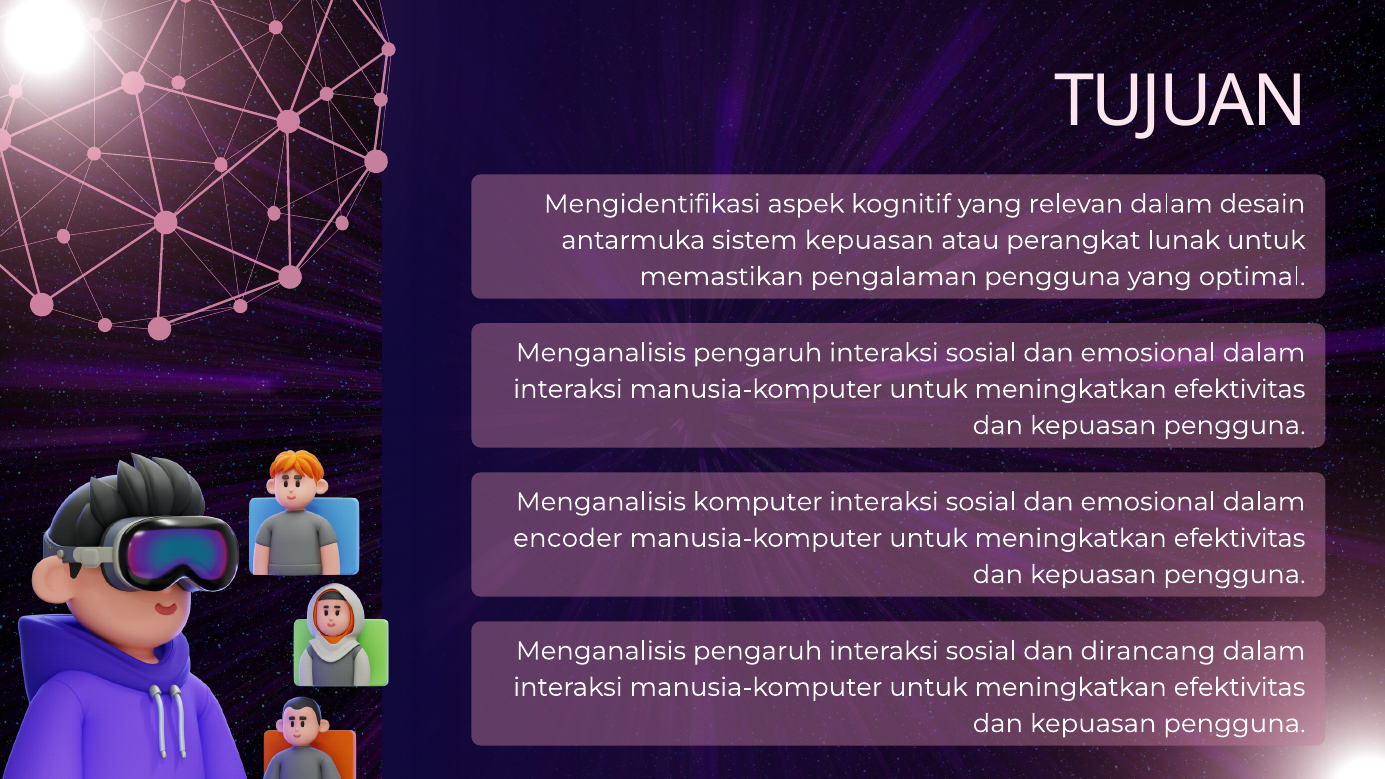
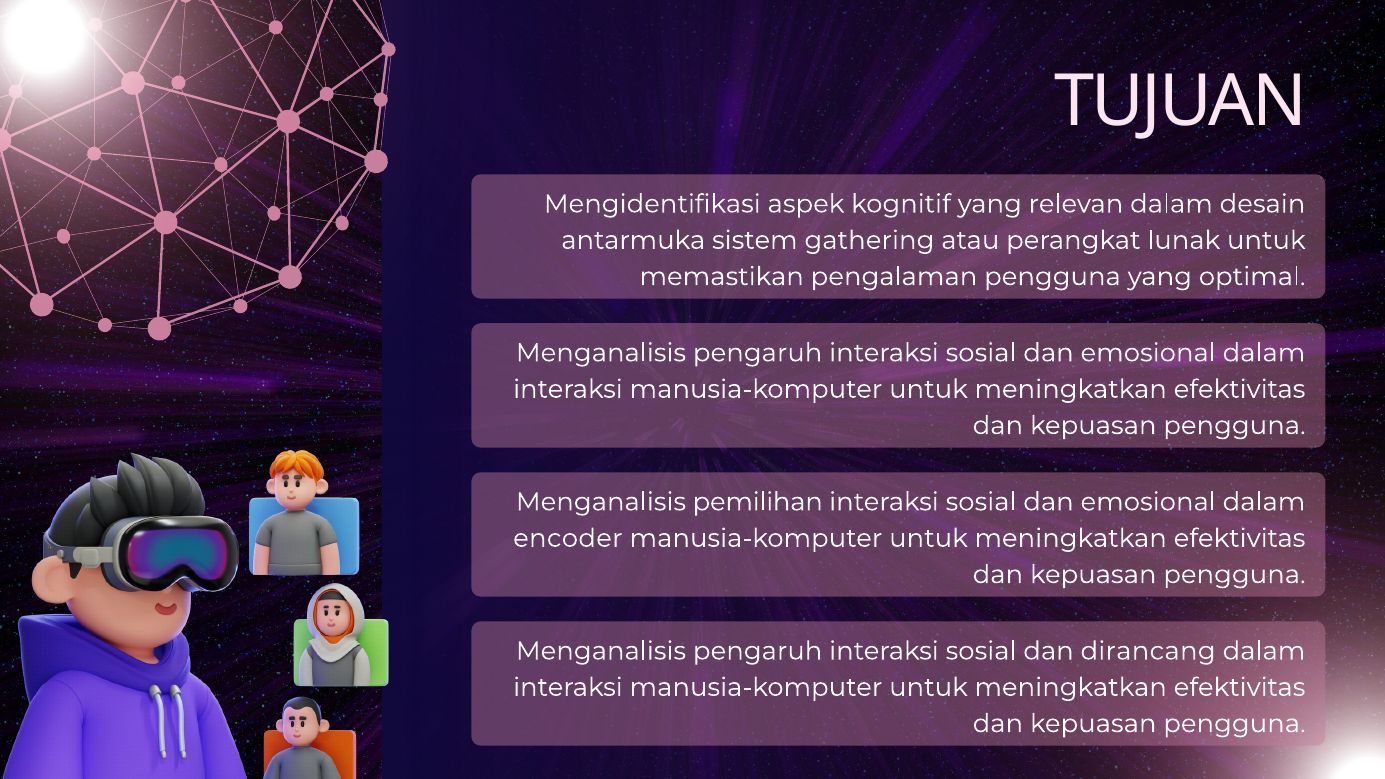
sistem kepuasan: kepuasan -> gathering
komputer: komputer -> pemilihan
